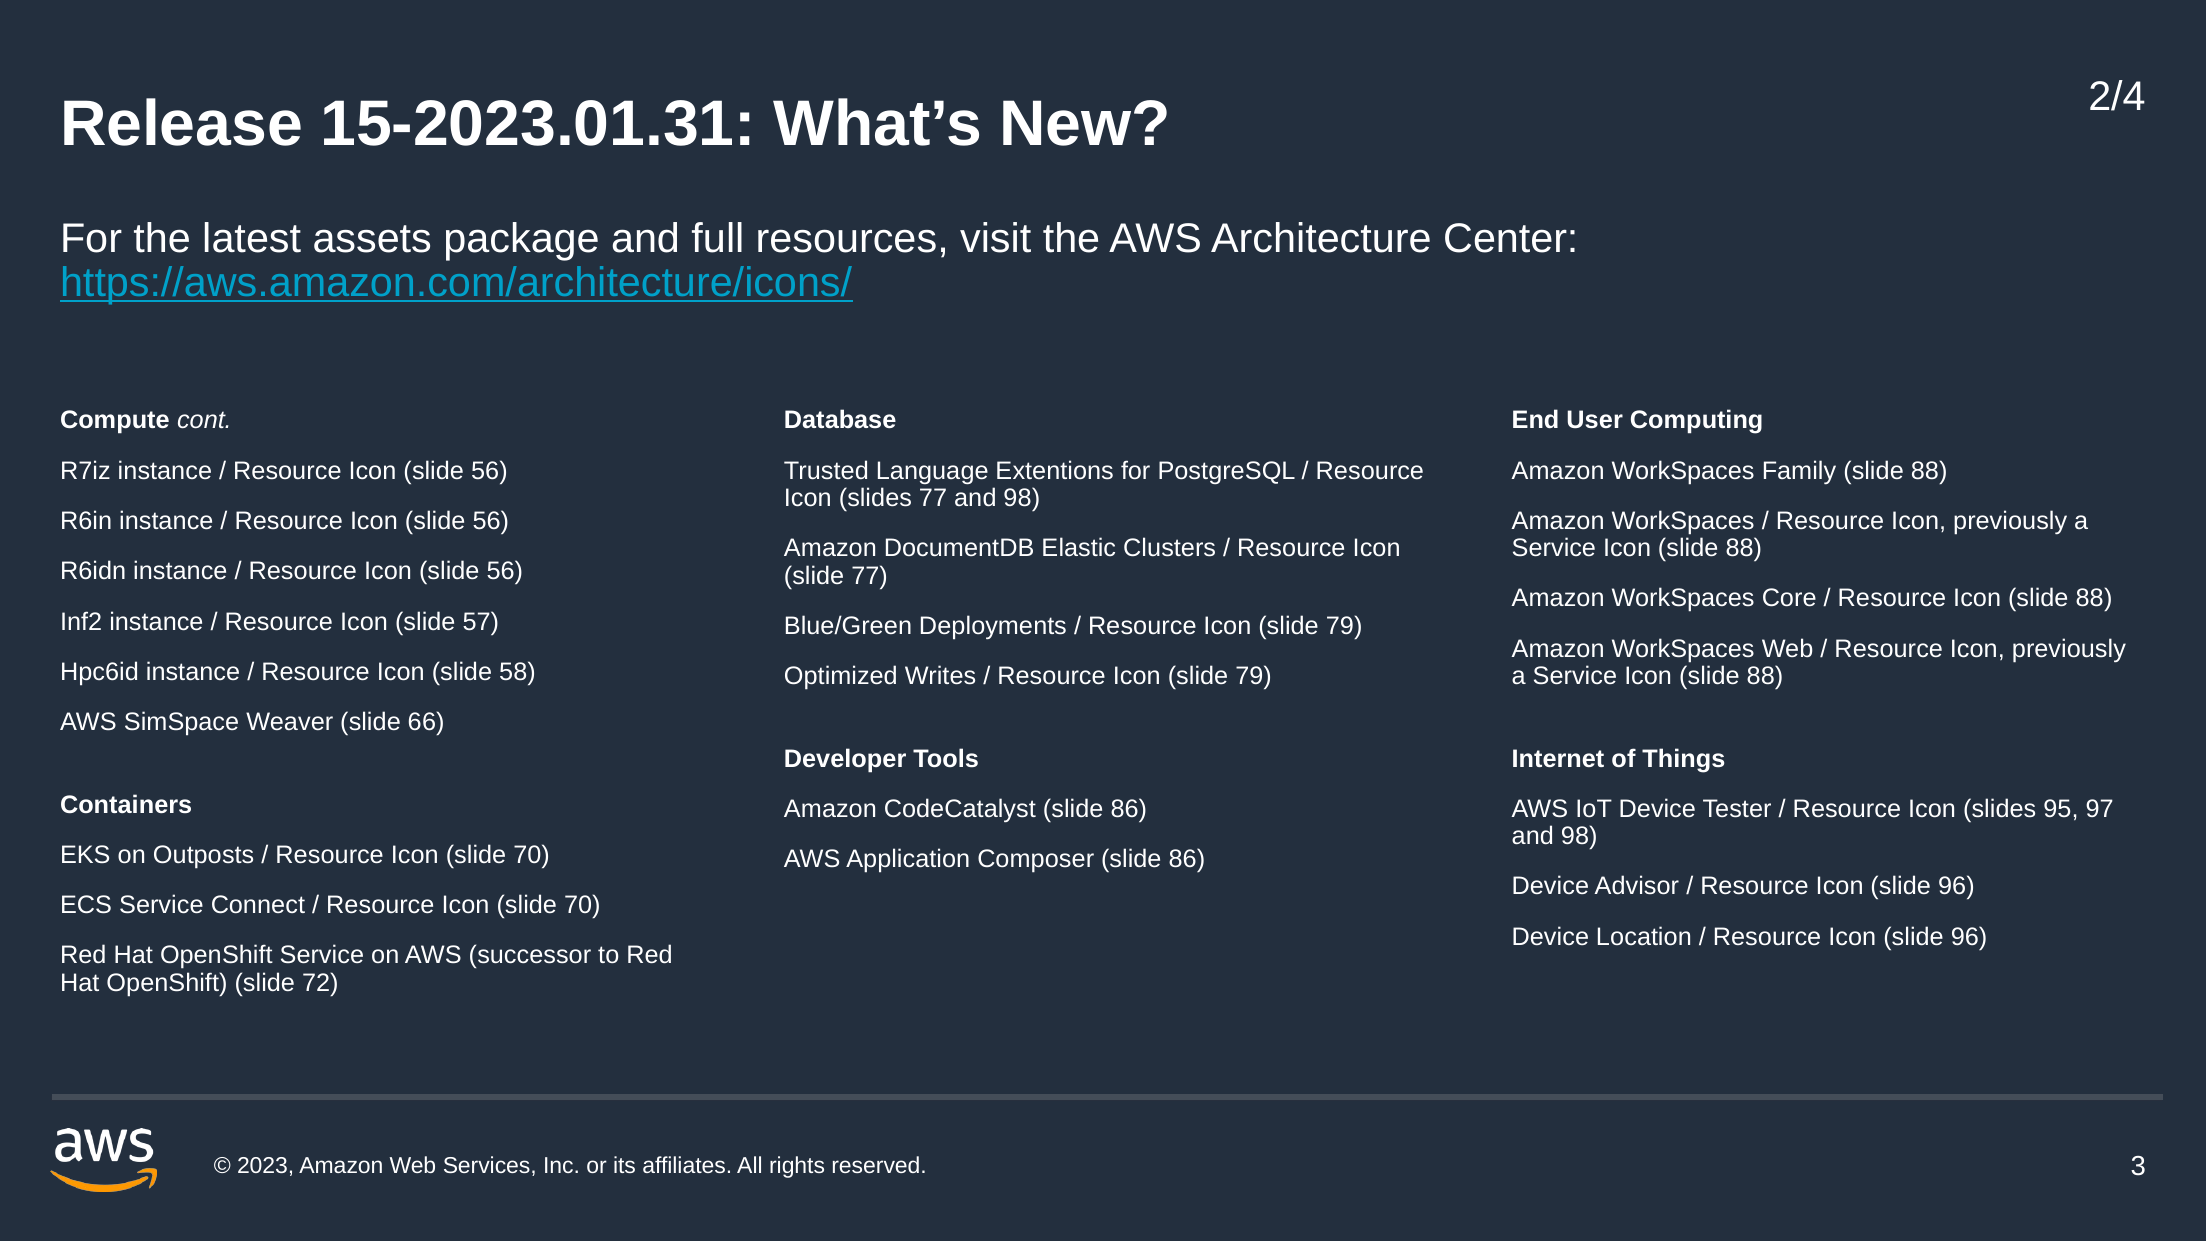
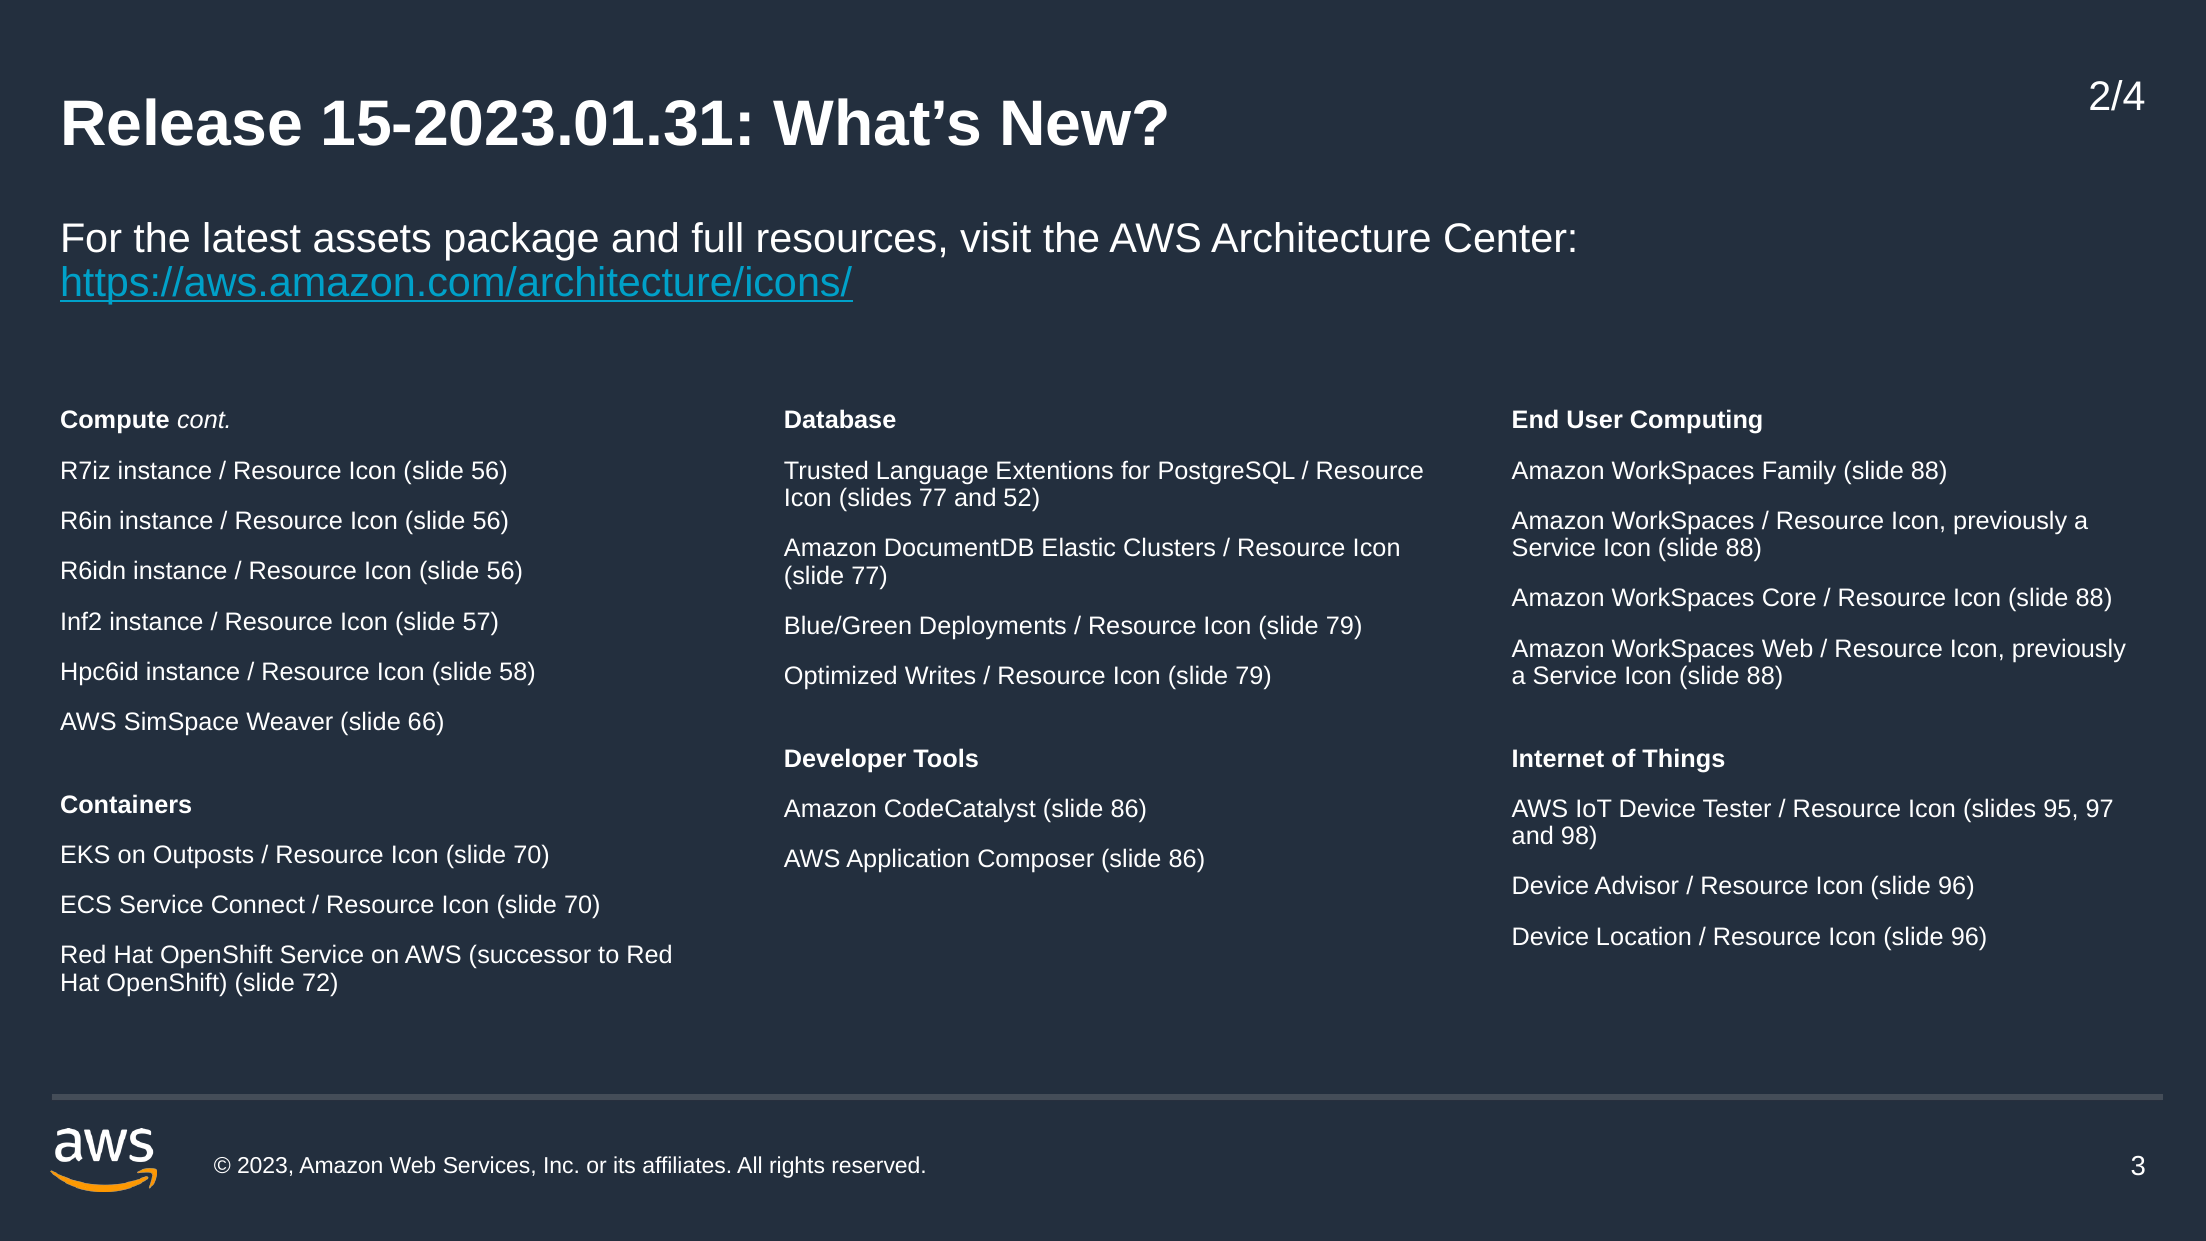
77 and 98: 98 -> 52
